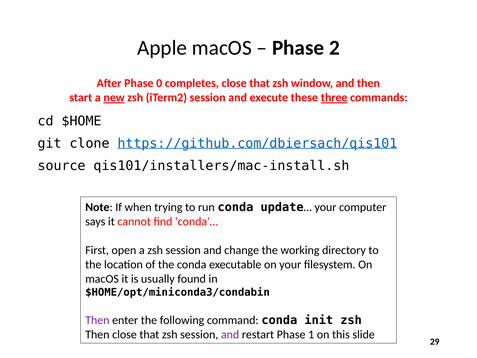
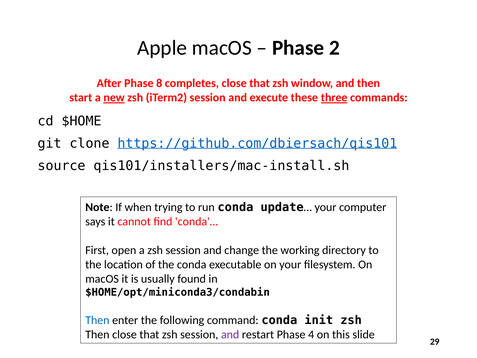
0: 0 -> 8
Then at (97, 320) colour: purple -> blue
1: 1 -> 4
